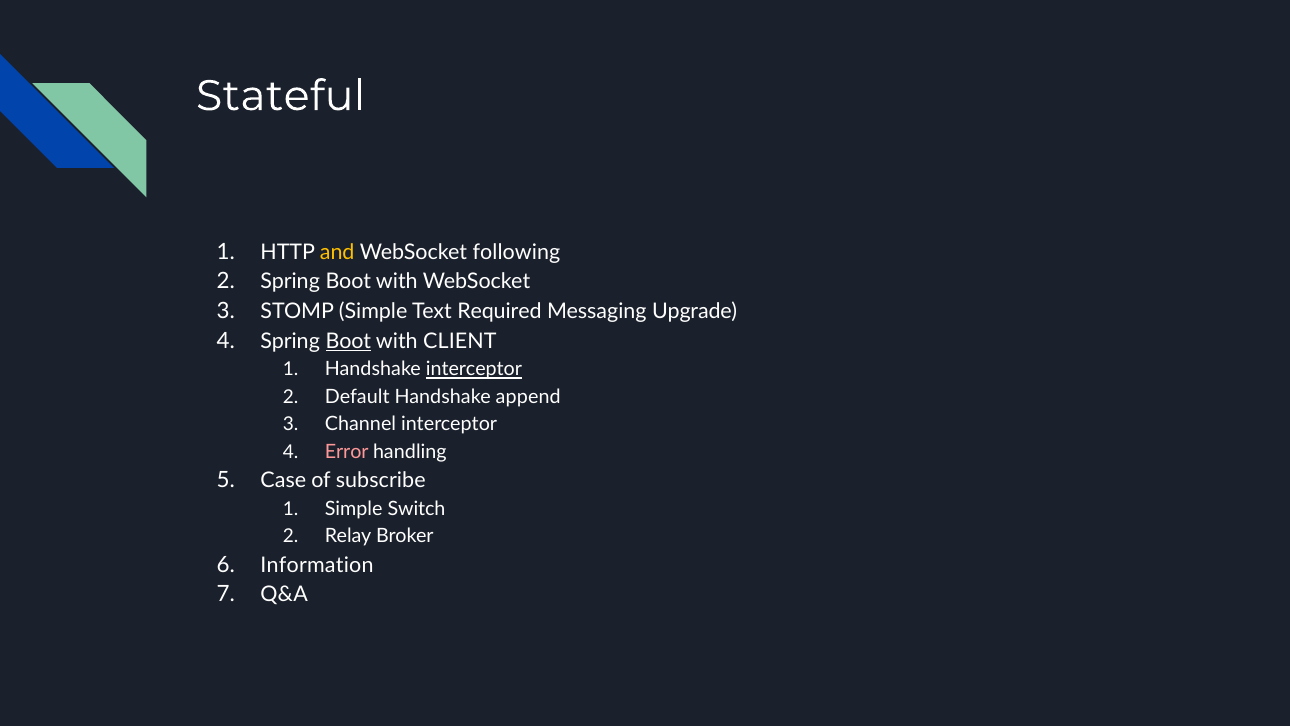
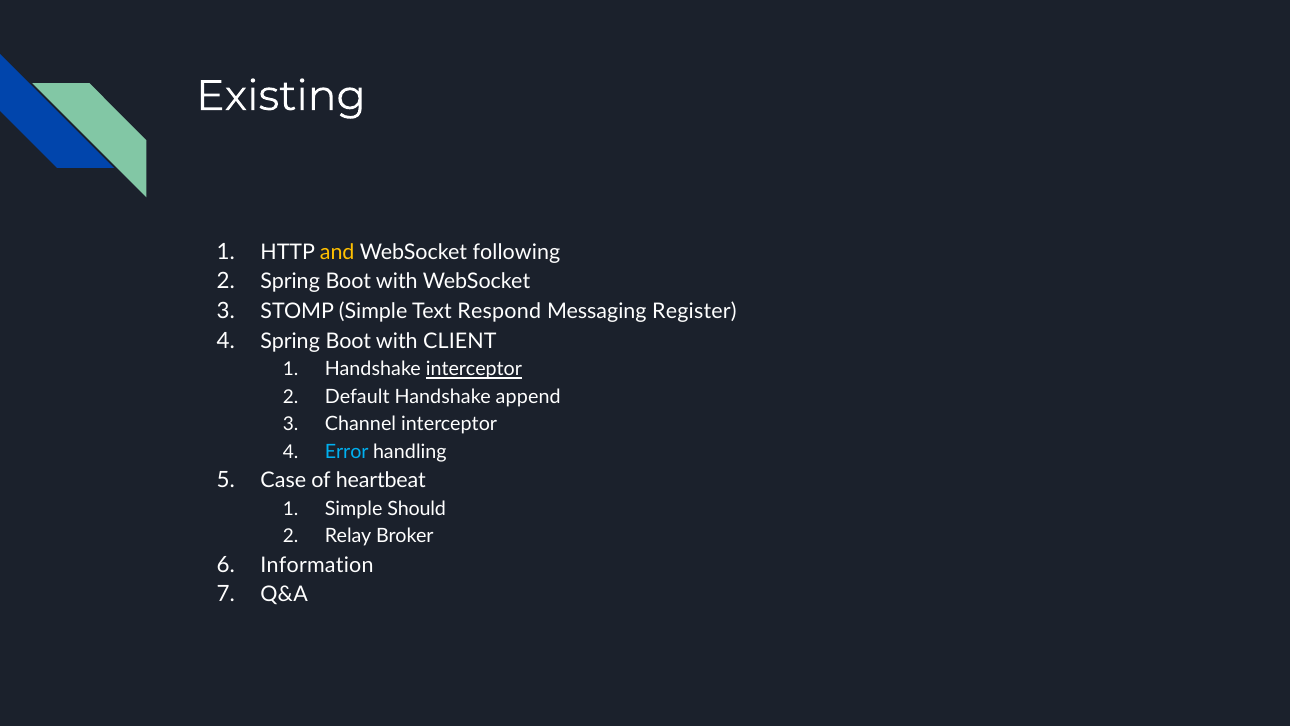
Stateful: Stateful -> Existing
Required: Required -> Respond
Upgrade: Upgrade -> Register
Boot at (348, 341) underline: present -> none
Error colour: pink -> light blue
subscribe: subscribe -> heartbeat
Switch: Switch -> Should
